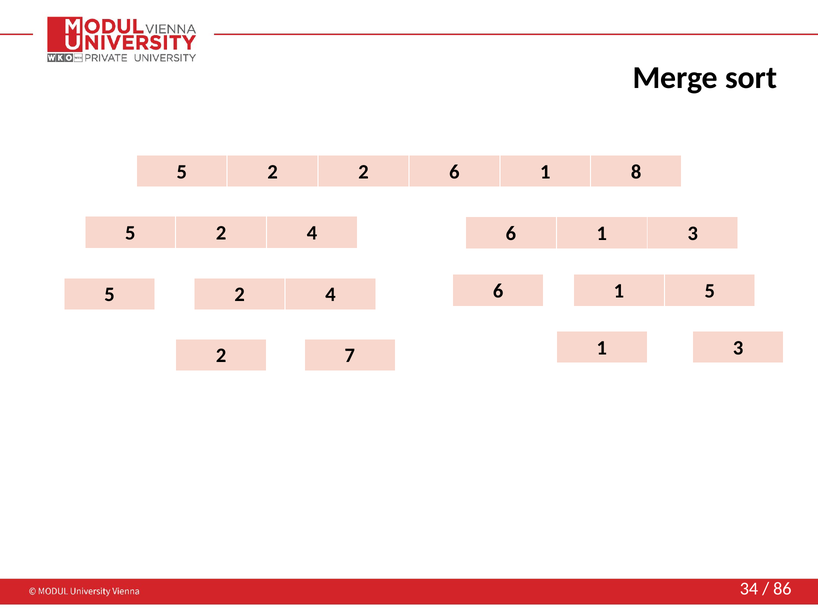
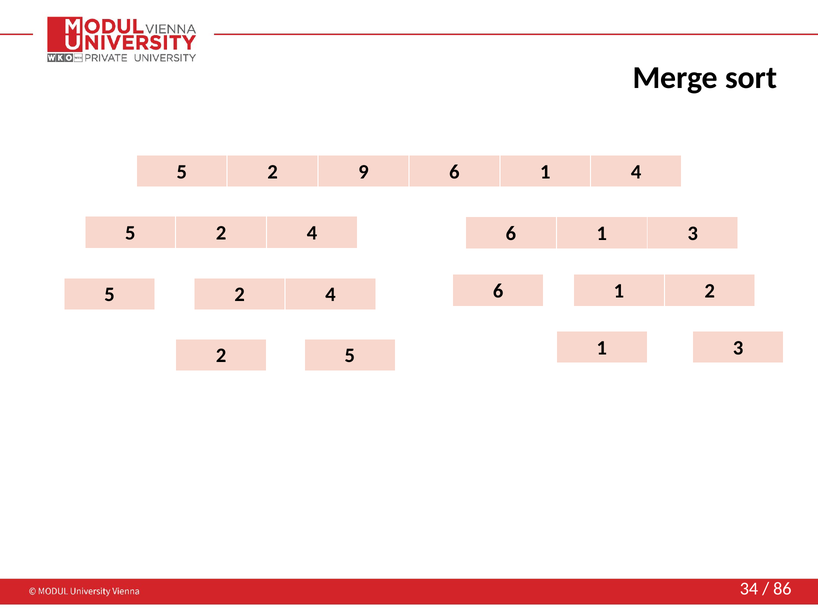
2 2: 2 -> 9
1 8: 8 -> 4
1 5: 5 -> 2
2 7: 7 -> 5
